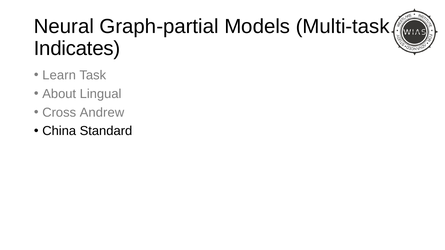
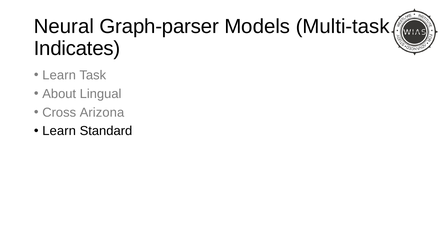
Graph-partial: Graph-partial -> Graph-parser
Andrew: Andrew -> Arizona
China at (59, 131): China -> Learn
